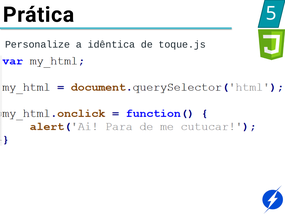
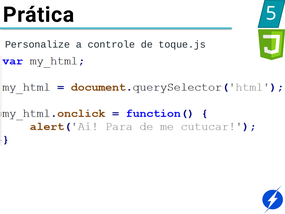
idêntica: idêntica -> controle
